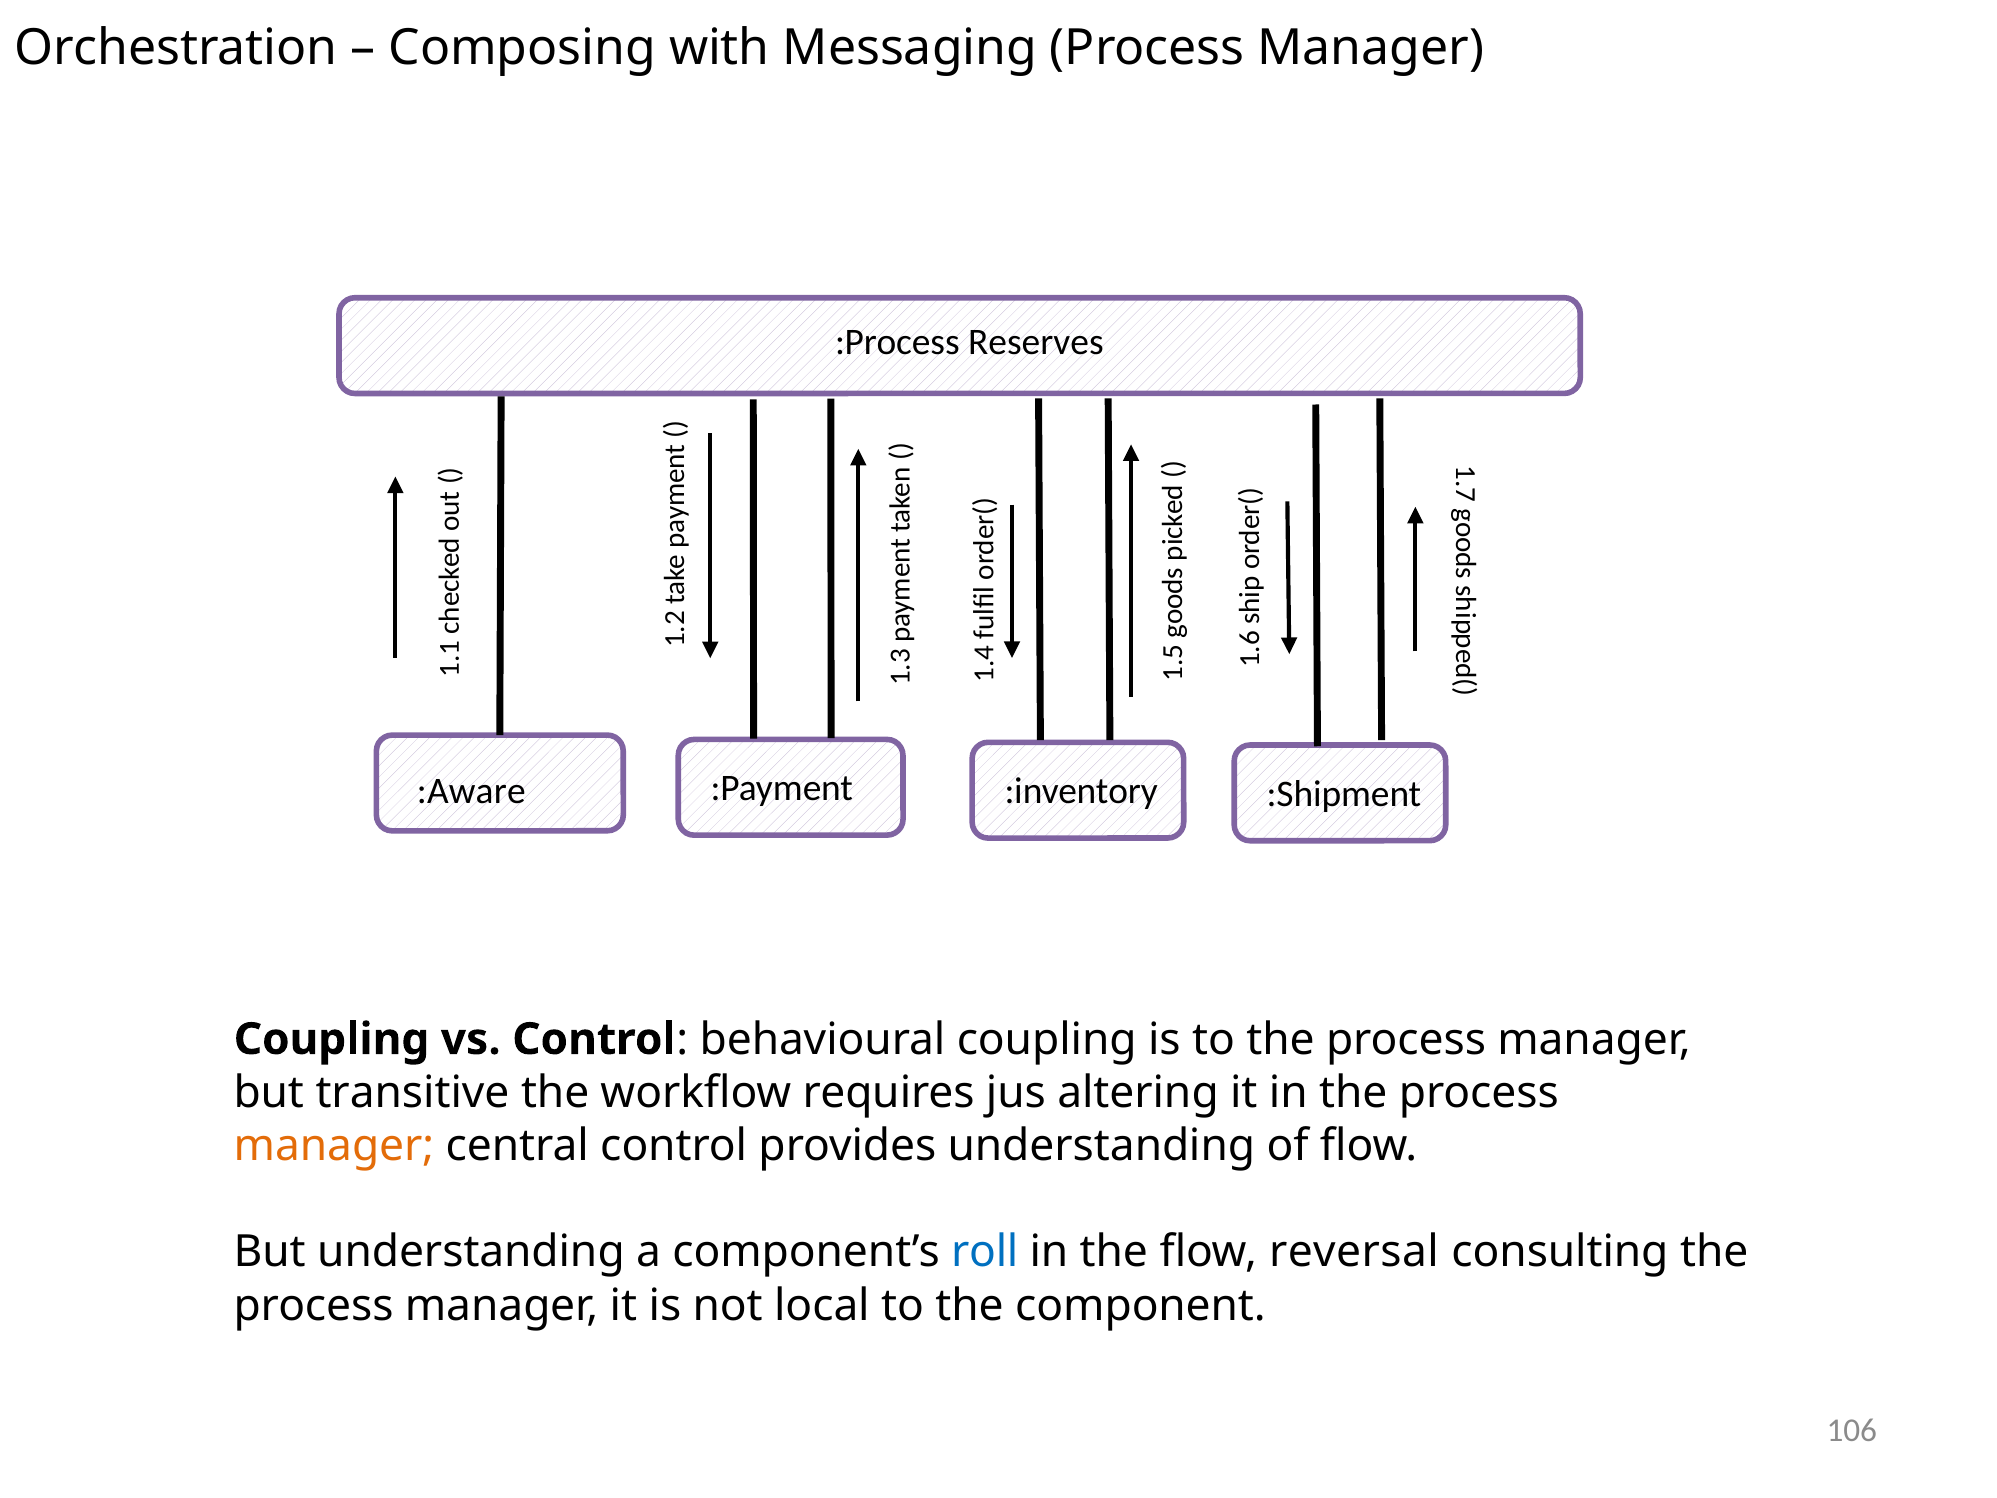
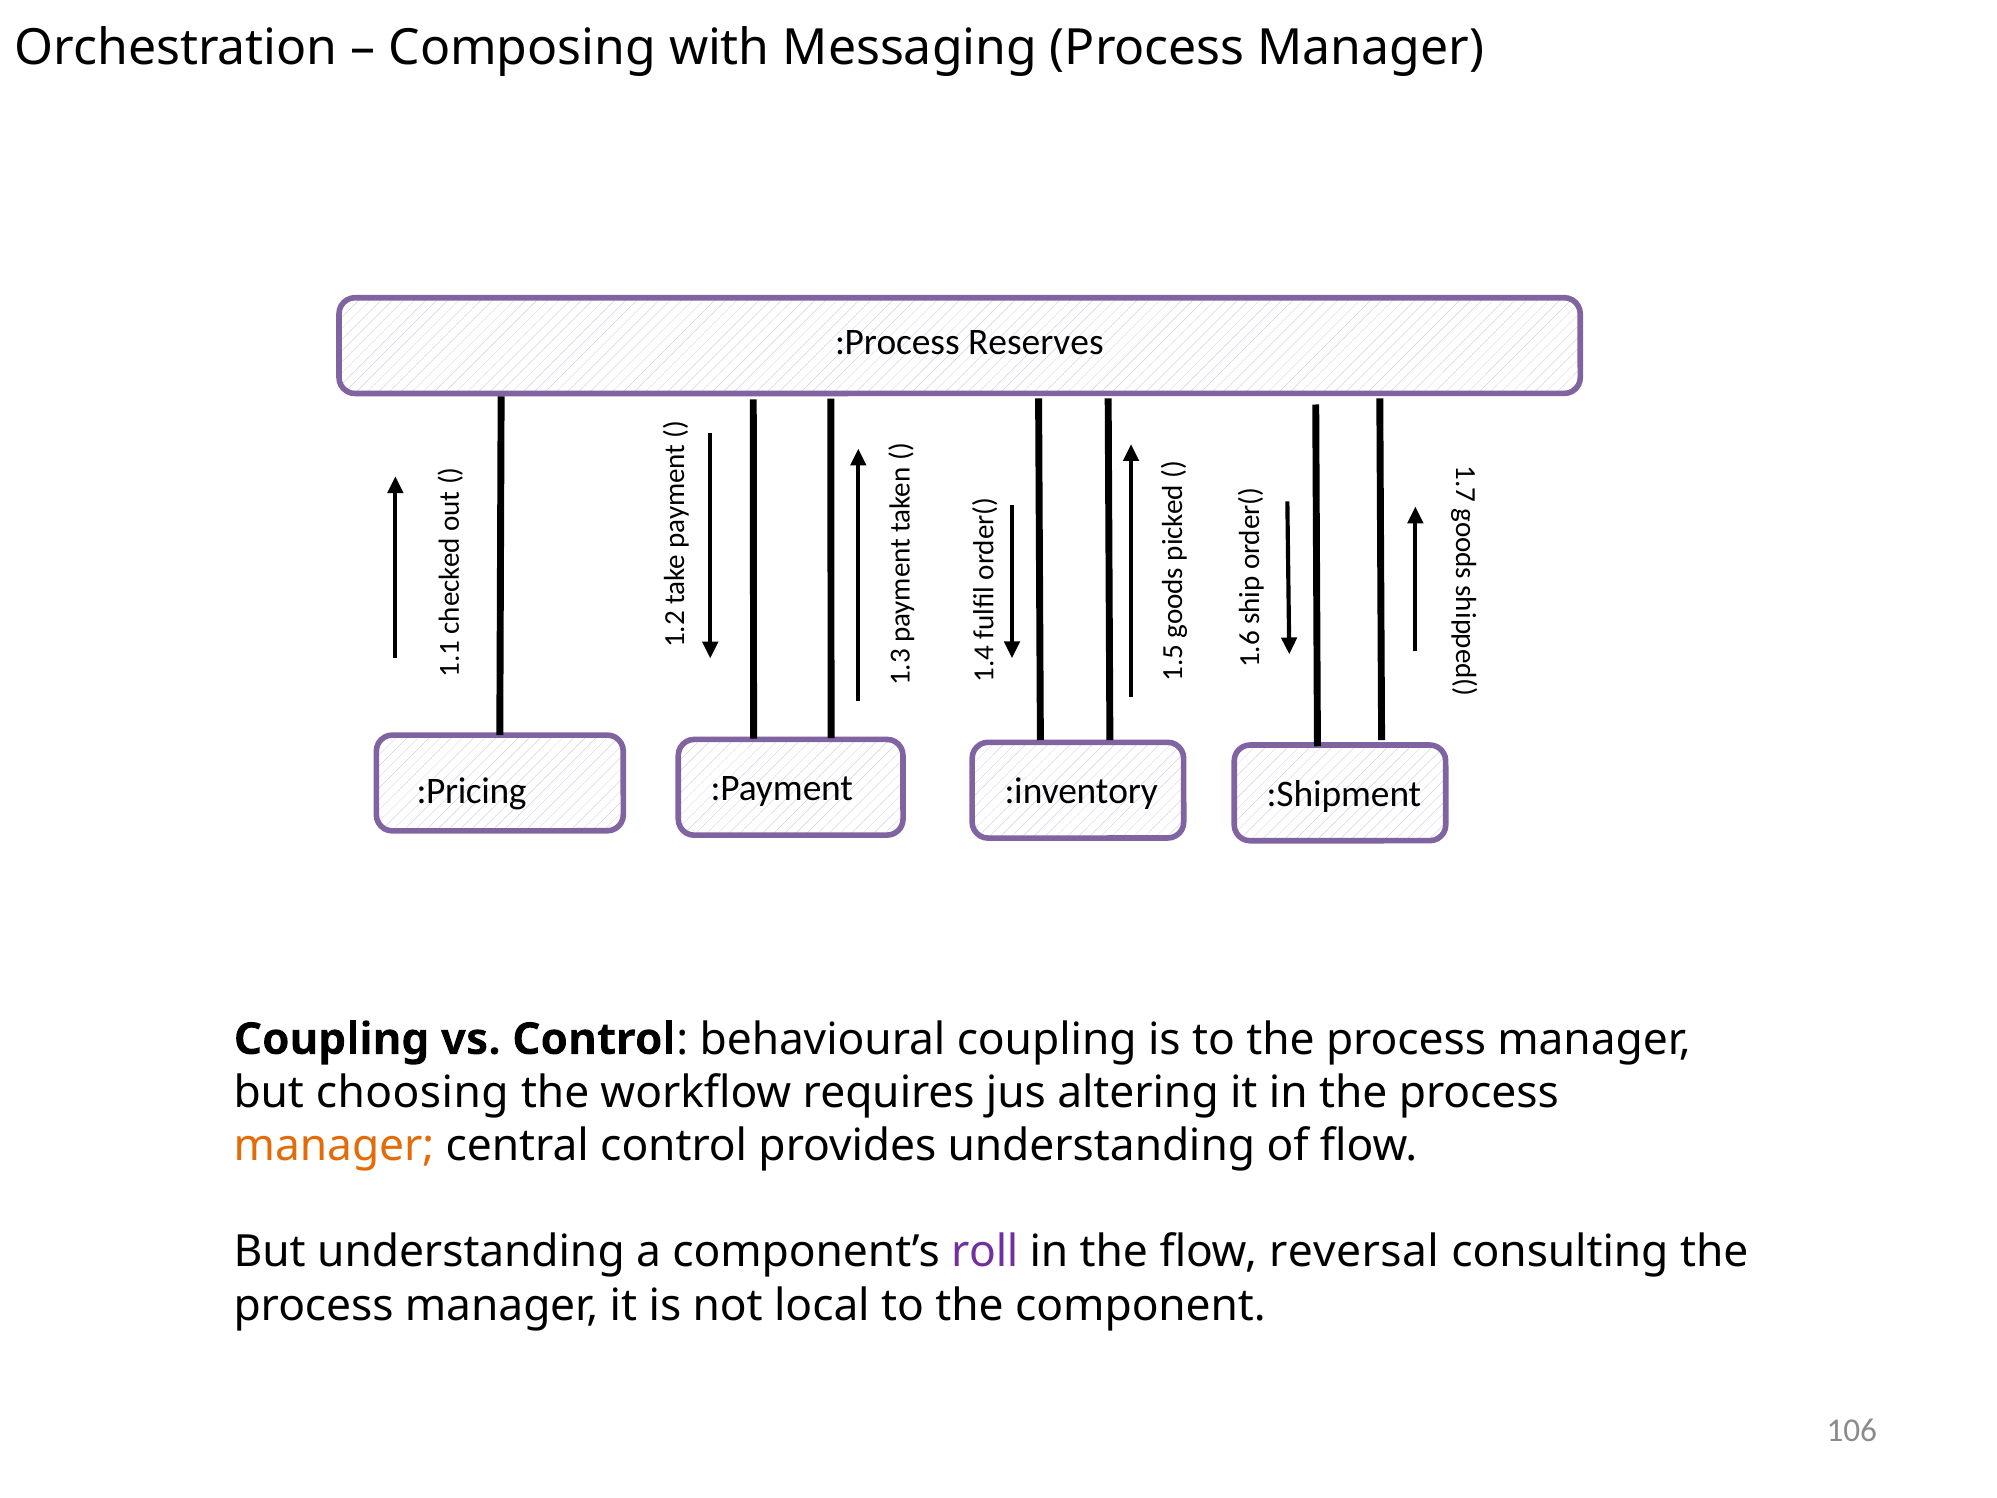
:Aware: :Aware -> :Pricing
transitive: transitive -> choosing
roll colour: blue -> purple
